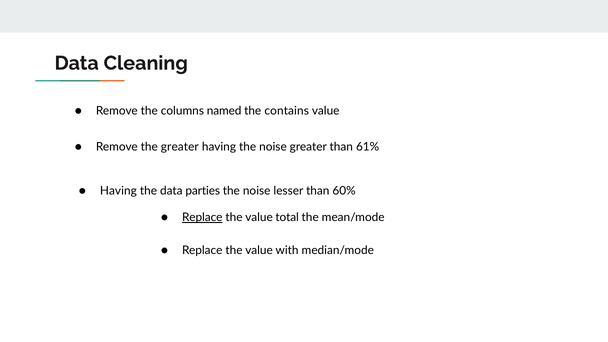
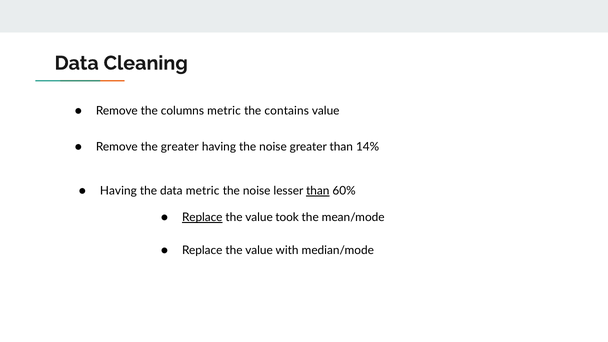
columns named: named -> metric
61%: 61% -> 14%
data parties: parties -> metric
than at (318, 191) underline: none -> present
total: total -> took
